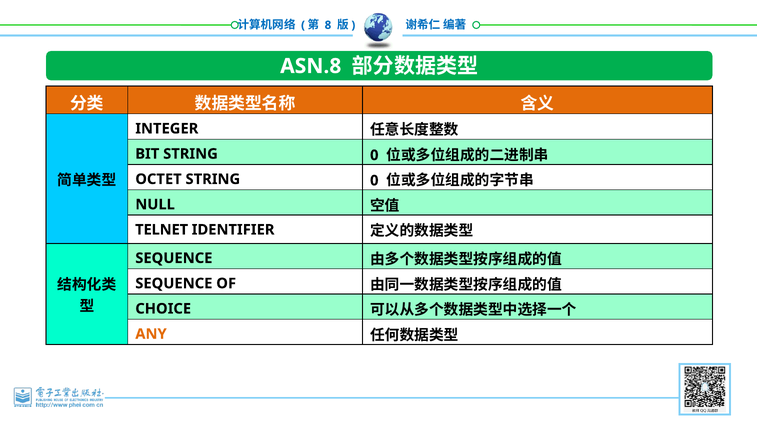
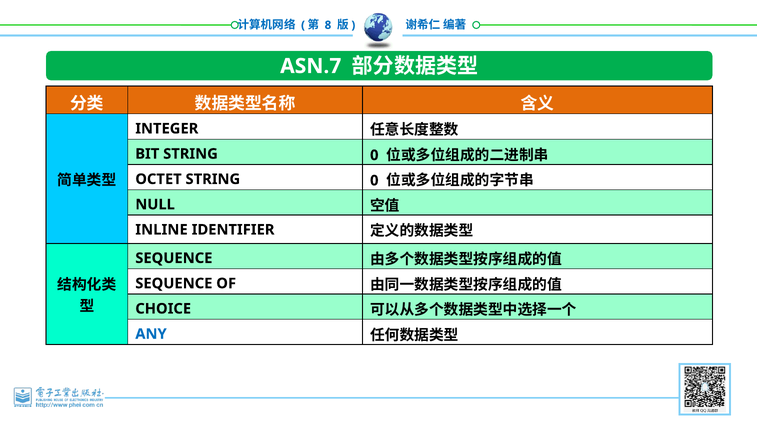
ASN.8: ASN.8 -> ASN.7
TELNET: TELNET -> INLINE
ANY colour: orange -> blue
